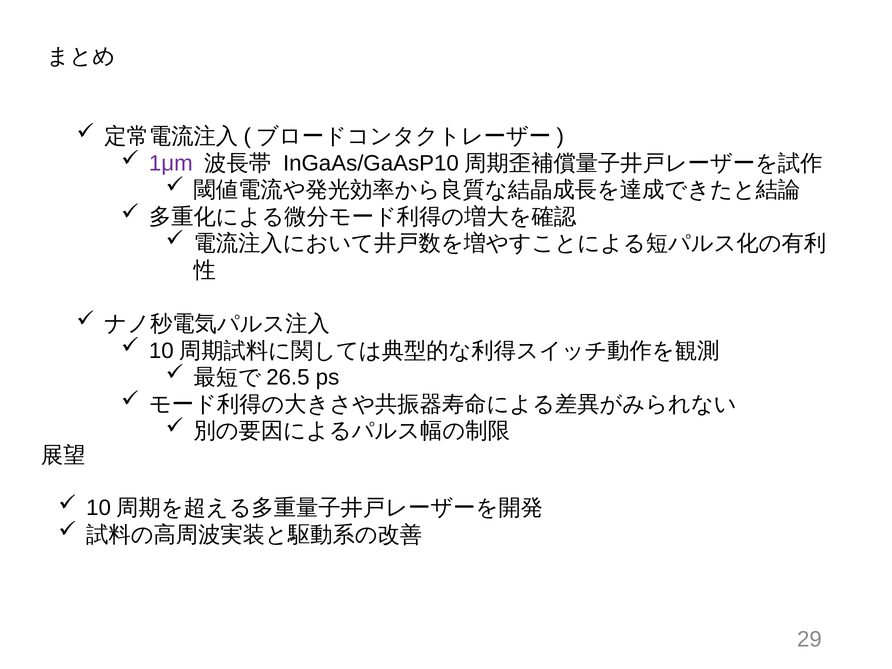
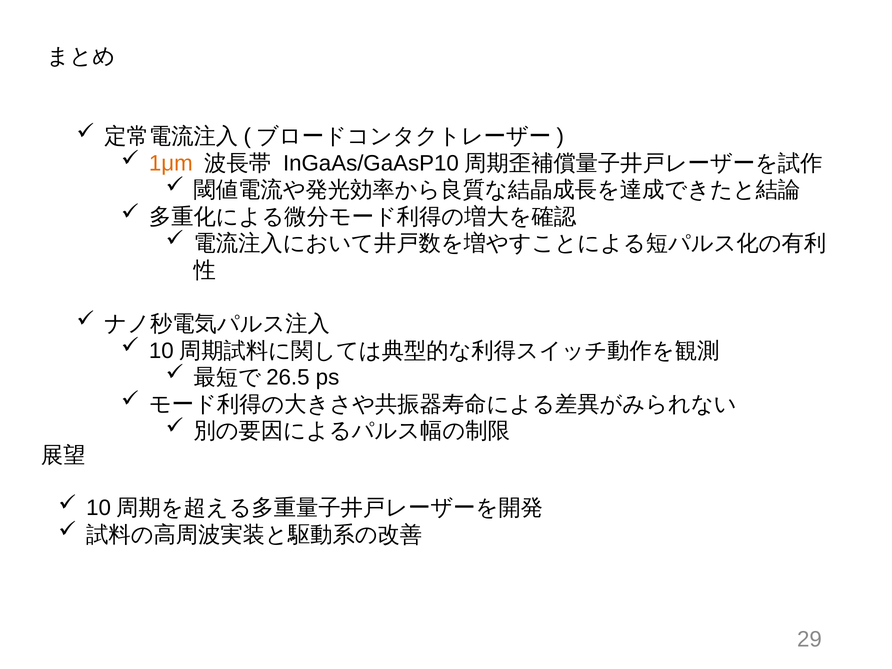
1μm colour: purple -> orange
